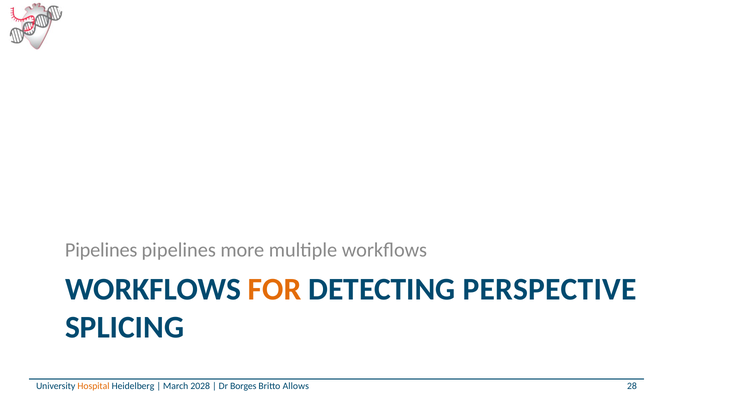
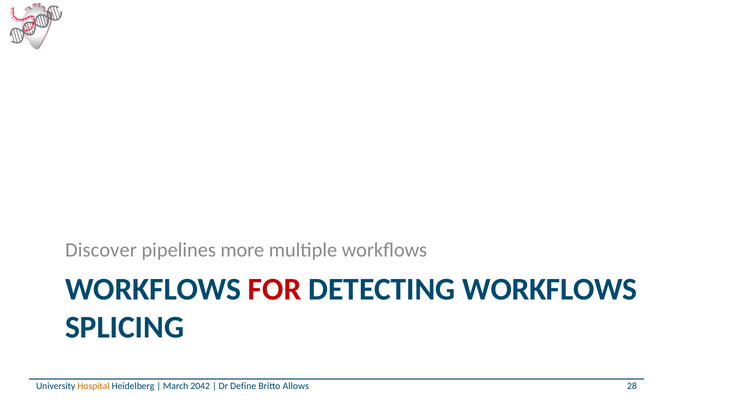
Pipelines at (101, 250): Pipelines -> Discover
FOR colour: orange -> red
DETECTING PERSPECTIVE: PERSPECTIVE -> WORKFLOWS
2028: 2028 -> 2042
Borges: Borges -> Define
